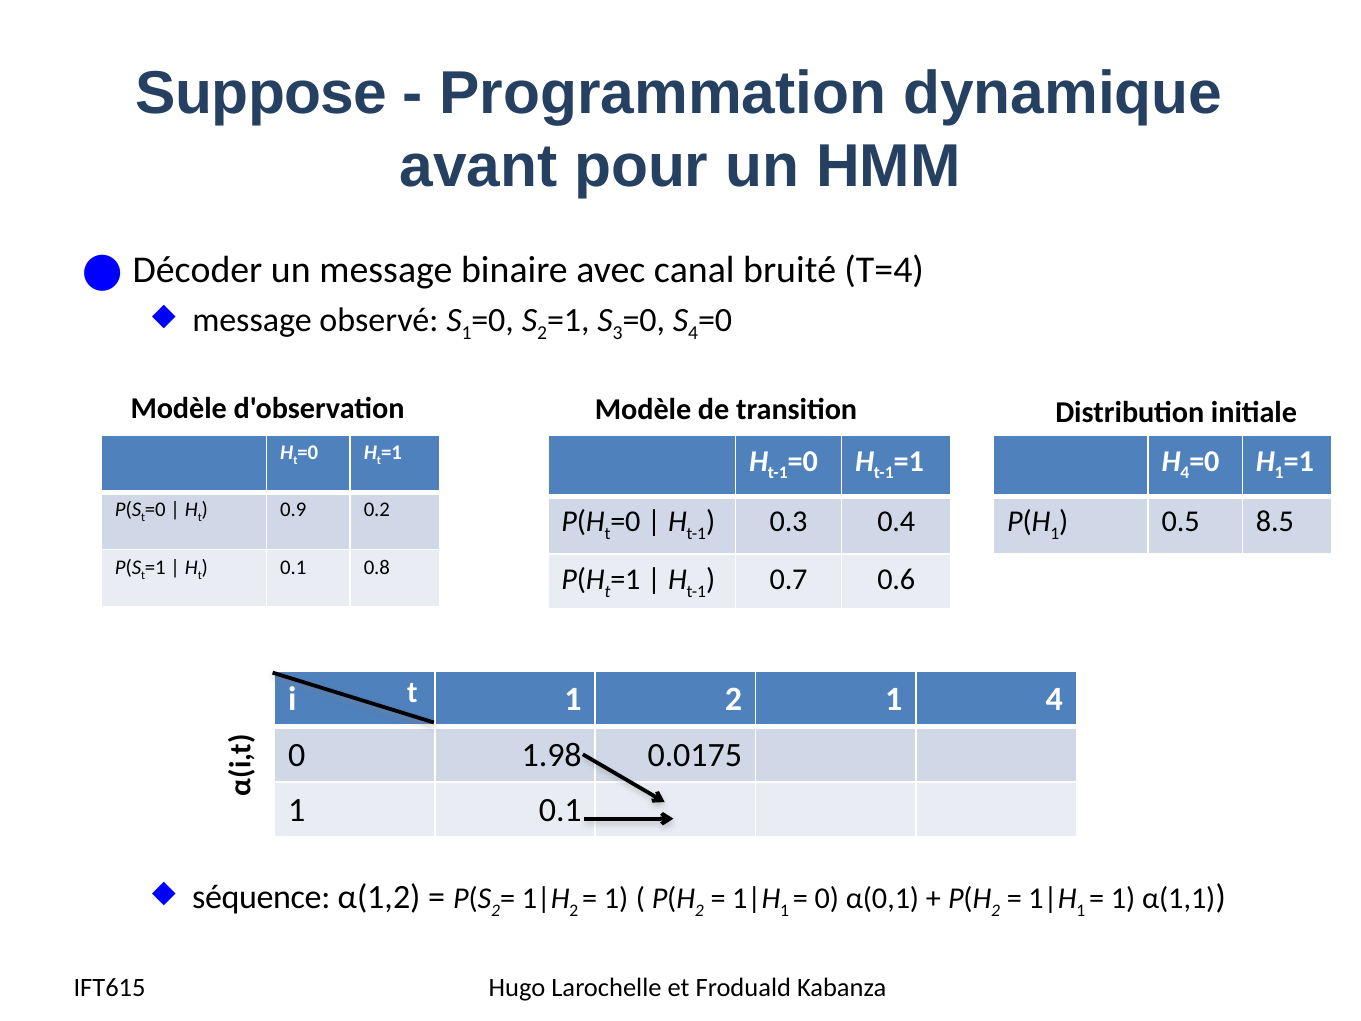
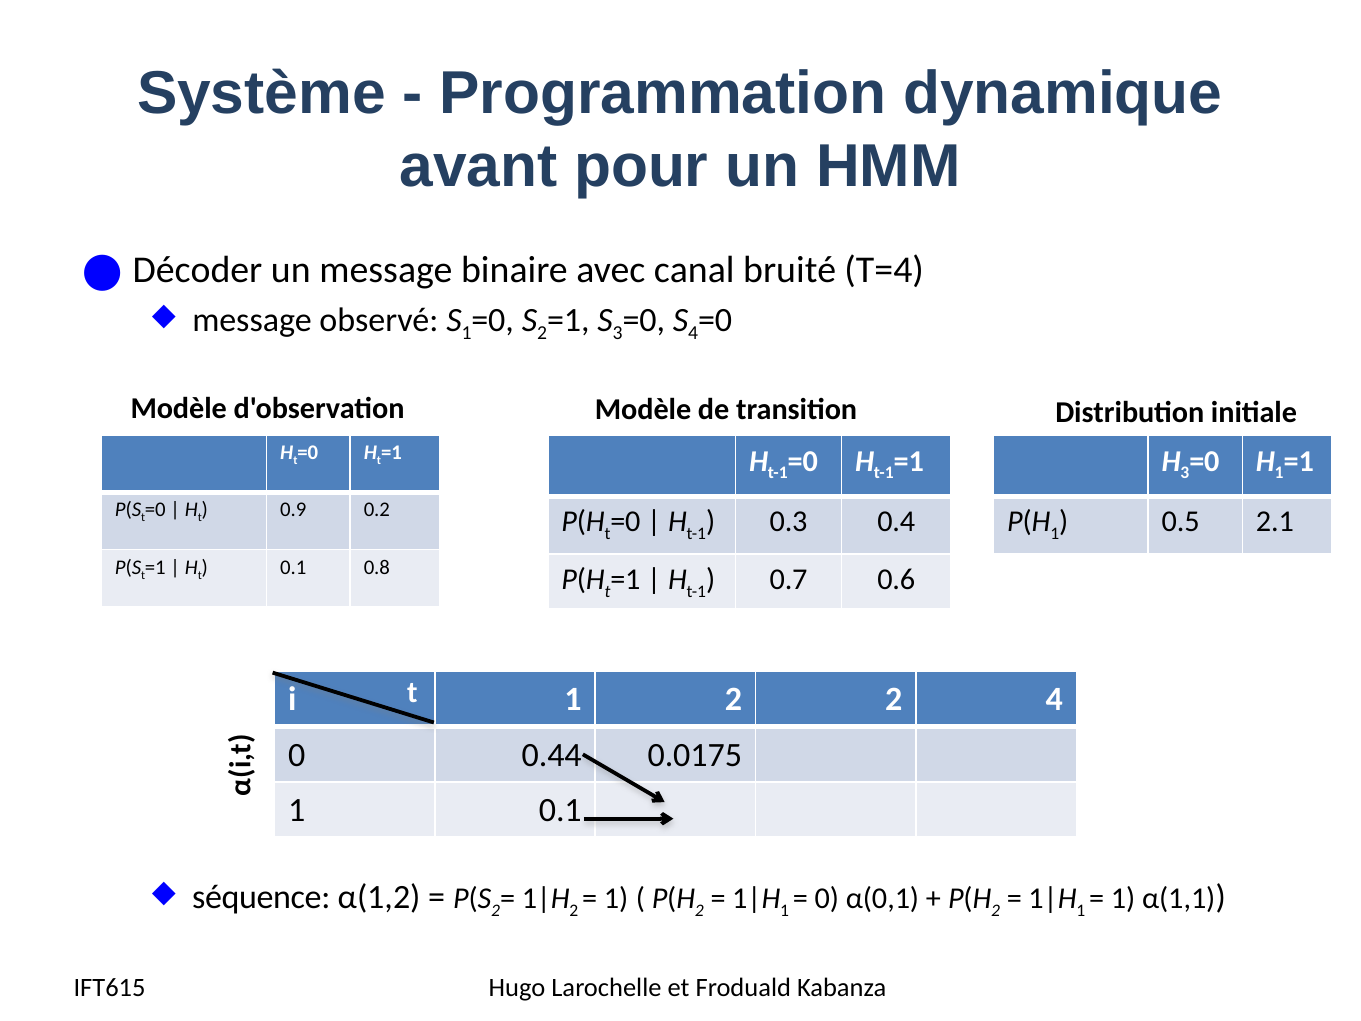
Suppose: Suppose -> Système
4 at (1185, 473): 4 -> 3
8.5: 8.5 -> 2.1
2 1: 1 -> 2
1.98: 1.98 -> 0.44
